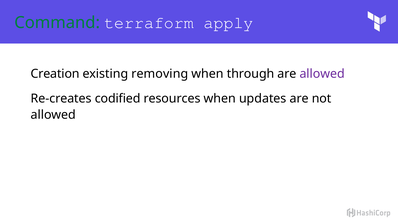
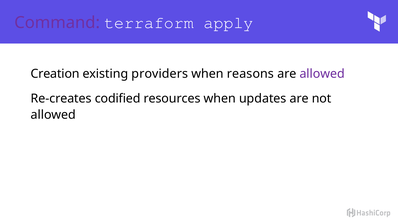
Command colour: green -> purple
removing: removing -> providers
through: through -> reasons
